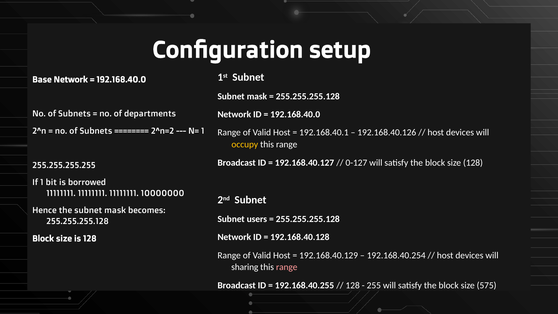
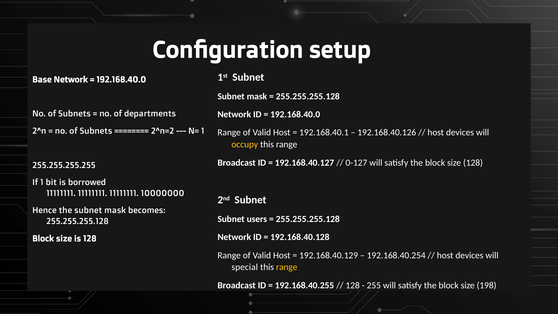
sharing: sharing -> special
range at (287, 267) colour: pink -> yellow
575: 575 -> 198
